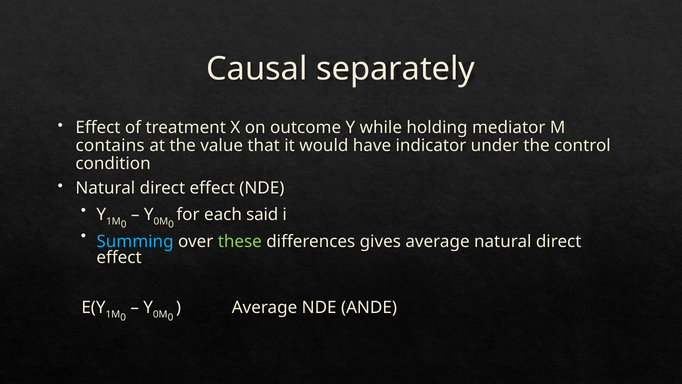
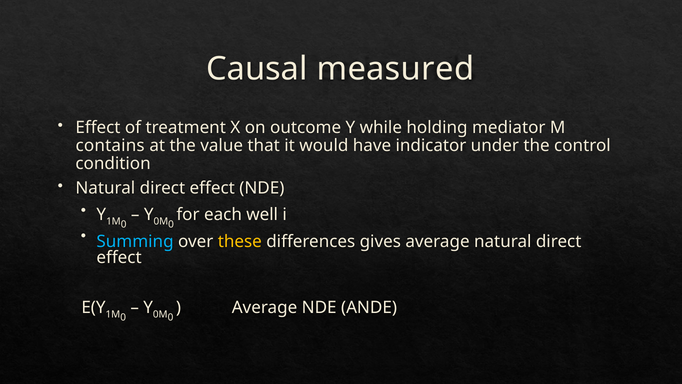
separately: separately -> measured
said: said -> well
these colour: light green -> yellow
